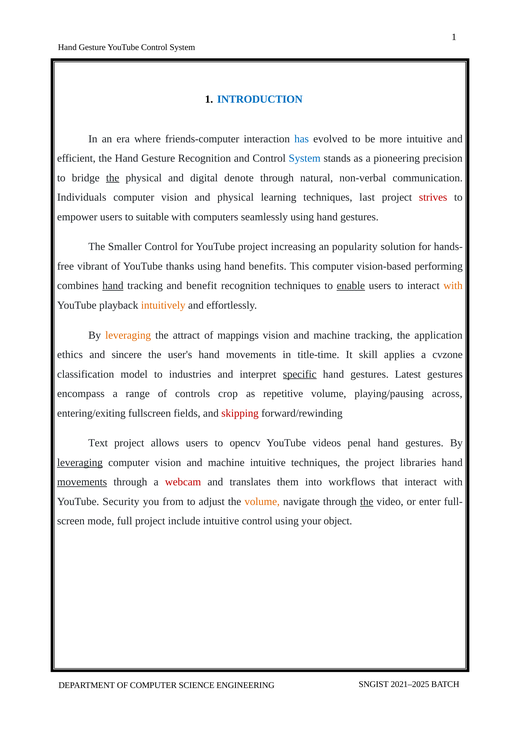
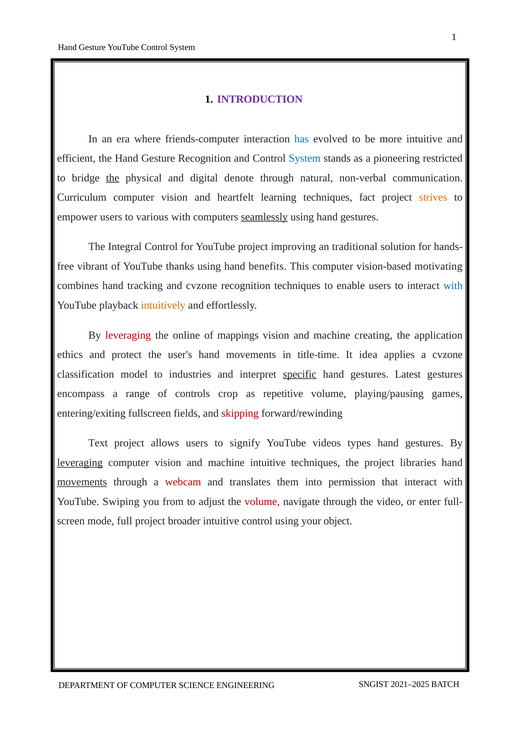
INTRODUCTION colour: blue -> purple
precision: precision -> restricted
Individuals: Individuals -> Curriculum
and physical: physical -> heartfelt
last: last -> fact
strives colour: red -> orange
suitable: suitable -> various
seamlessly underline: none -> present
Smaller: Smaller -> Integral
increasing: increasing -> improving
popularity: popularity -> traditional
performing: performing -> motivating
hand at (113, 286) underline: present -> none
and benefit: benefit -> cvzone
enable underline: present -> none
with at (453, 286) colour: orange -> blue
leveraging at (128, 335) colour: orange -> red
attract: attract -> online
machine tracking: tracking -> creating
sincere: sincere -> protect
skill: skill -> idea
across: across -> games
opencv: opencv -> signify
penal: penal -> types
workflows: workflows -> permission
Security: Security -> Swiping
volume at (262, 501) colour: orange -> red
the at (367, 501) underline: present -> none
include: include -> broader
